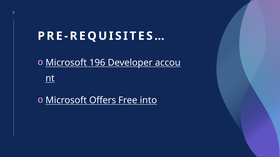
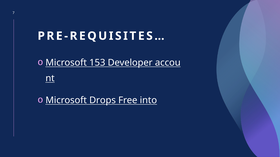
196: 196 -> 153
Offers: Offers -> Drops
